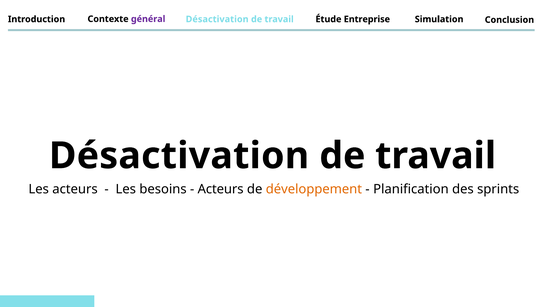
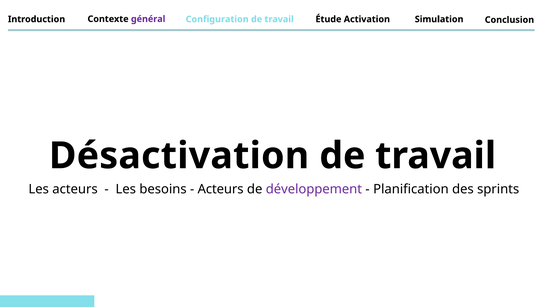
Introduction Désactivation: Désactivation -> Configuration
Entreprise: Entreprise -> Activation
développement colour: orange -> purple
